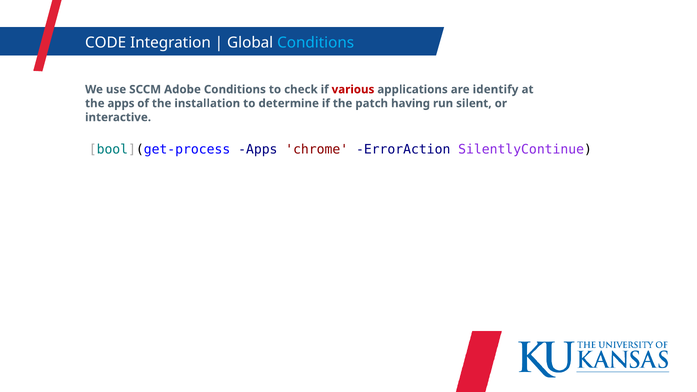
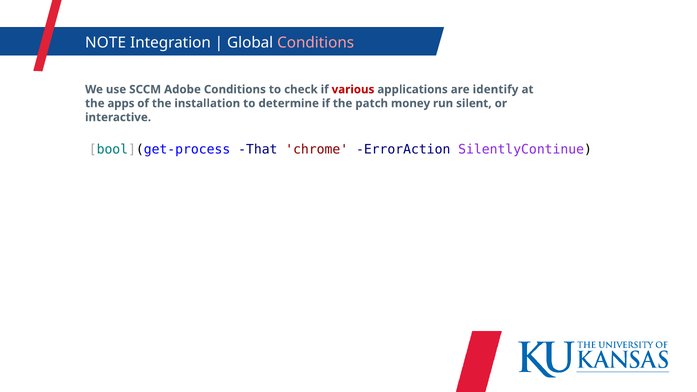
CODE: CODE -> NOTE
Conditions at (316, 43) colour: light blue -> pink
having: having -> money
bool](get-process Apps: Apps -> That
